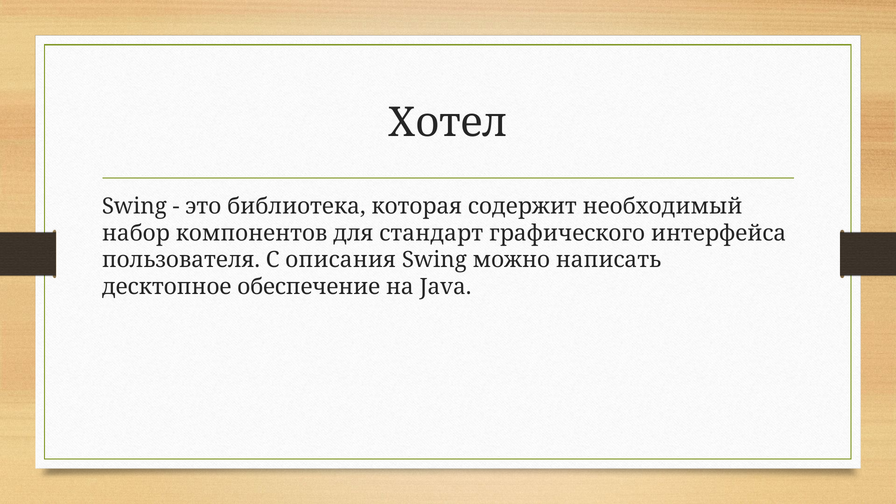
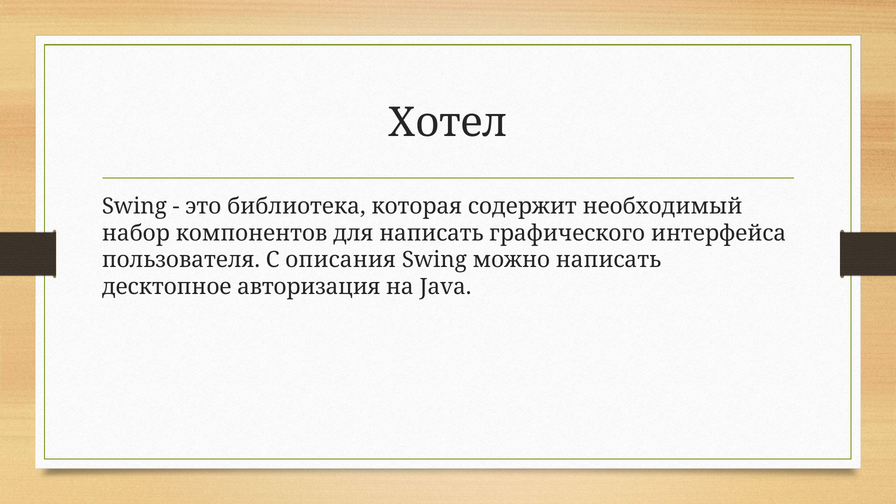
для стандарт: стандарт -> написать
обеспечение: обеспечение -> авторизация
